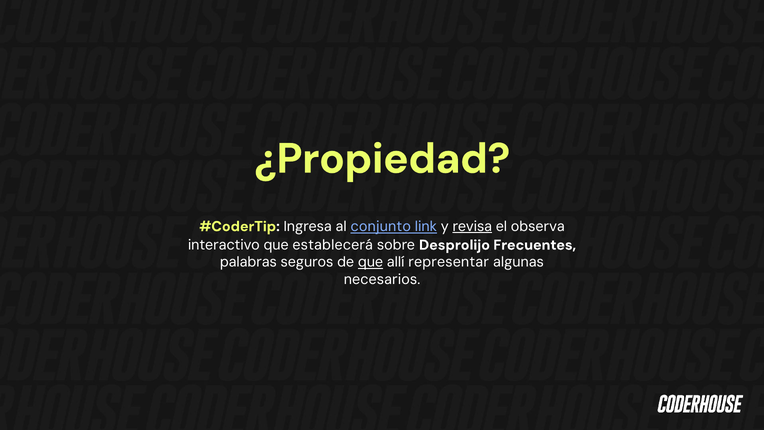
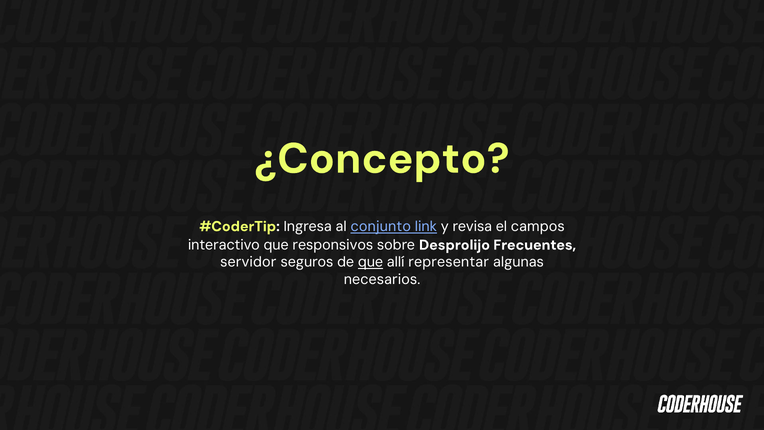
¿Propiedad: ¿Propiedad -> ¿Concepto
revisa underline: present -> none
observa: observa -> campos
establecerá: establecerá -> responsivos
palabras: palabras -> servidor
